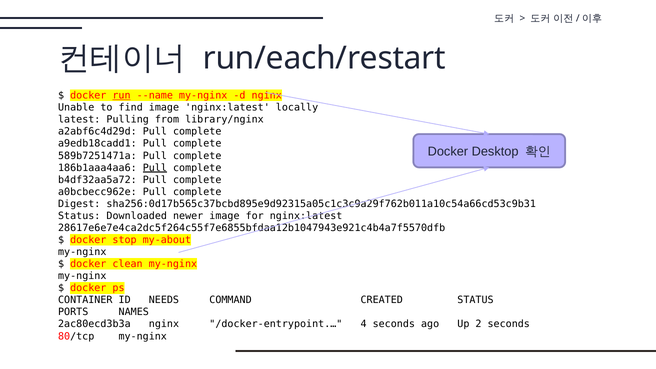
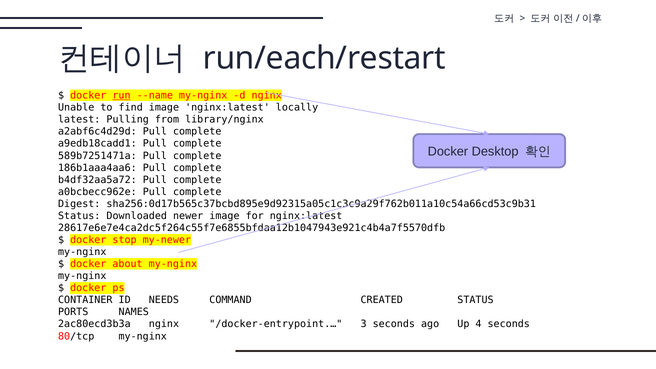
Pull at (155, 168) underline: present -> none
my-about: my-about -> my-newer
clean: clean -> about
4: 4 -> 3
2: 2 -> 4
